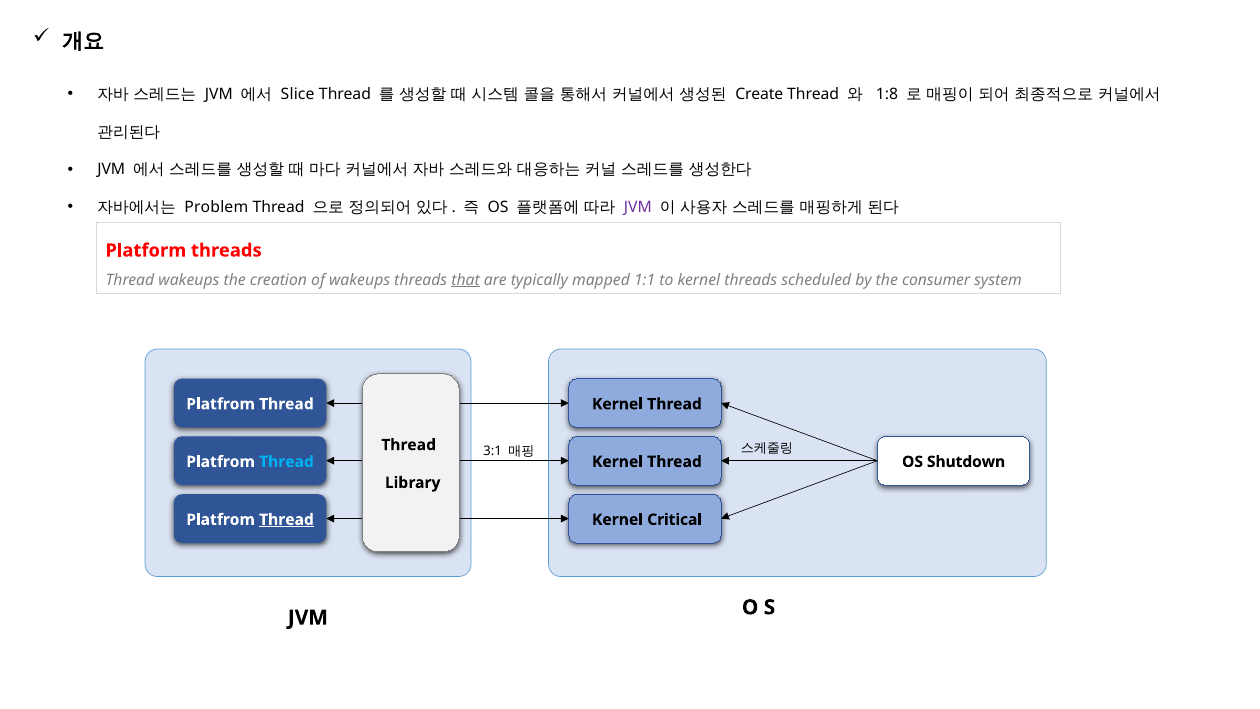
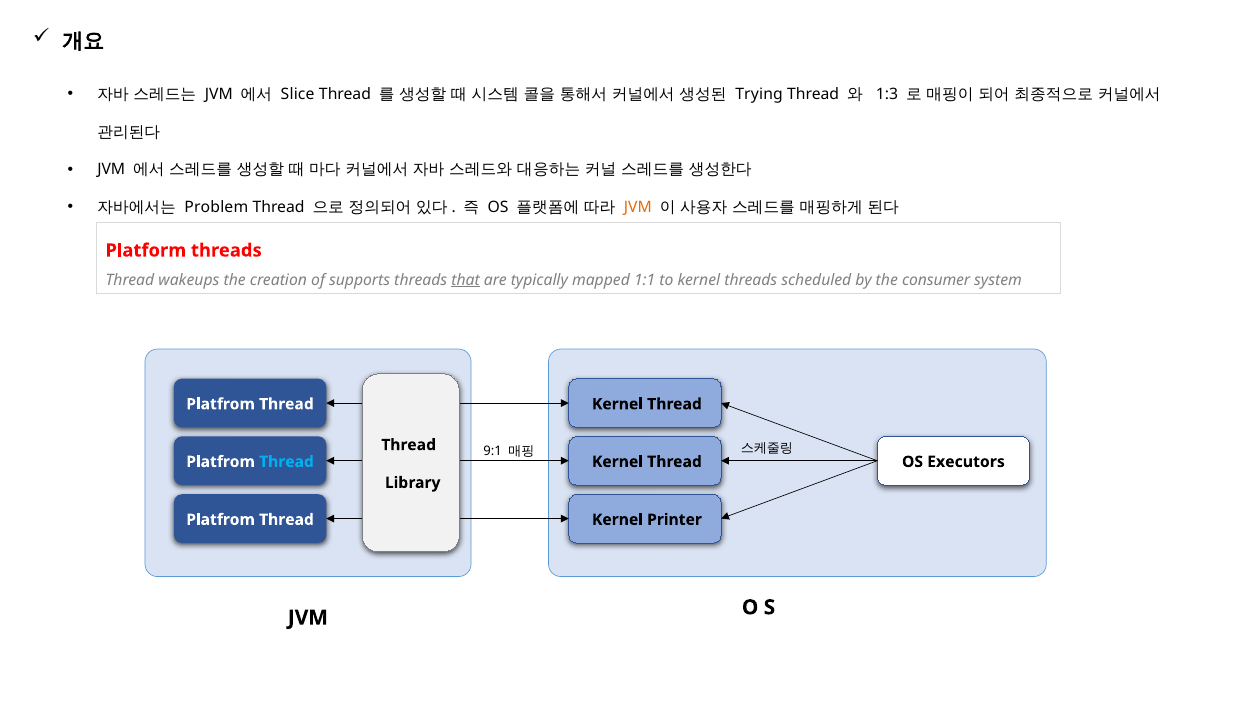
Create: Create -> Trying
1:8: 1:8 -> 1:3
JVM at (638, 208) colour: purple -> orange
of wakeups: wakeups -> supports
3:1: 3:1 -> 9:1
Shutdown: Shutdown -> Executors
Thread at (286, 519) underline: present -> none
Critical: Critical -> Printer
